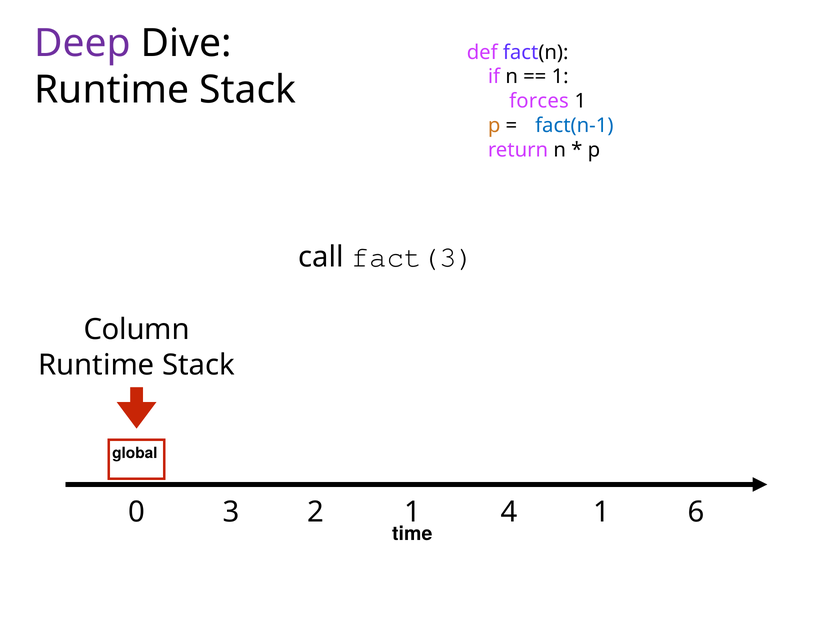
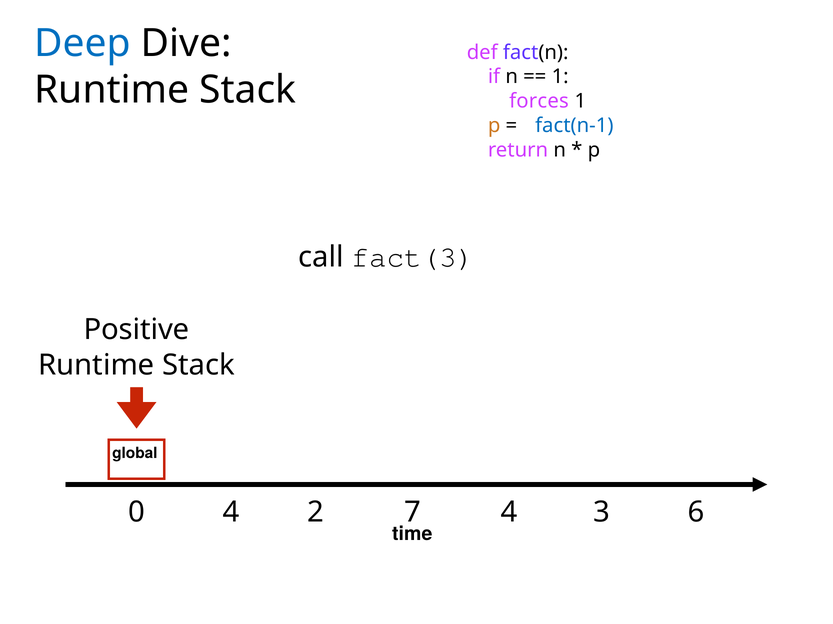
Deep colour: purple -> blue
Column: Column -> Positive
0 3: 3 -> 4
2 1: 1 -> 7
4 1: 1 -> 3
